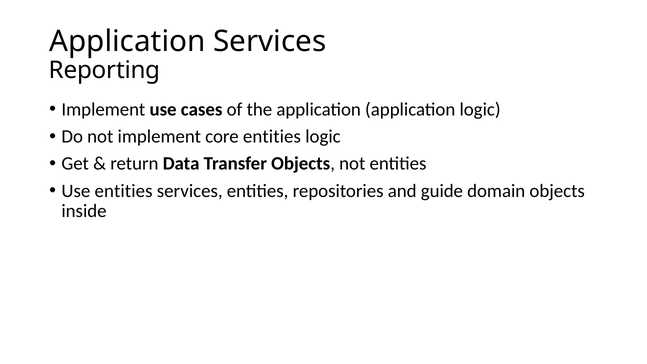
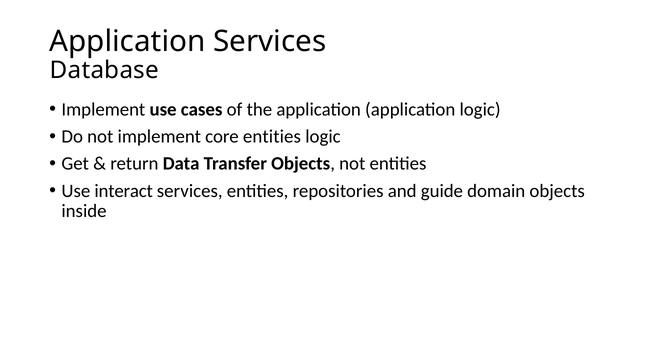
Reporting: Reporting -> Database
Use entities: entities -> interact
